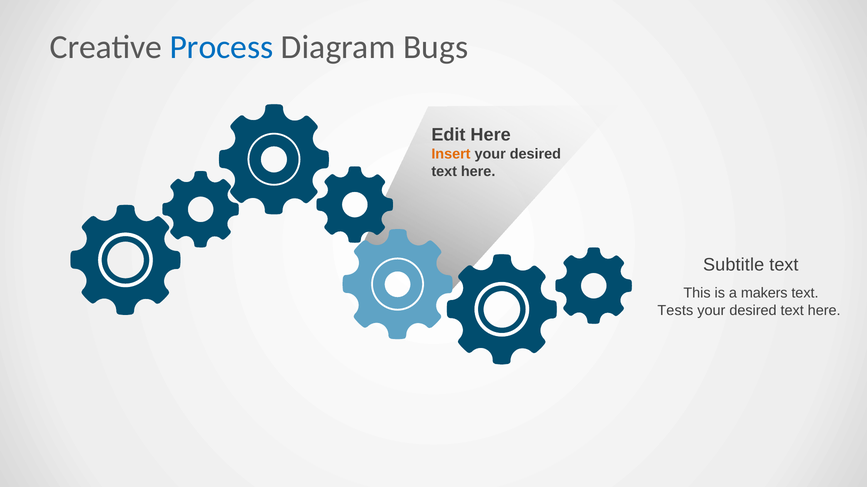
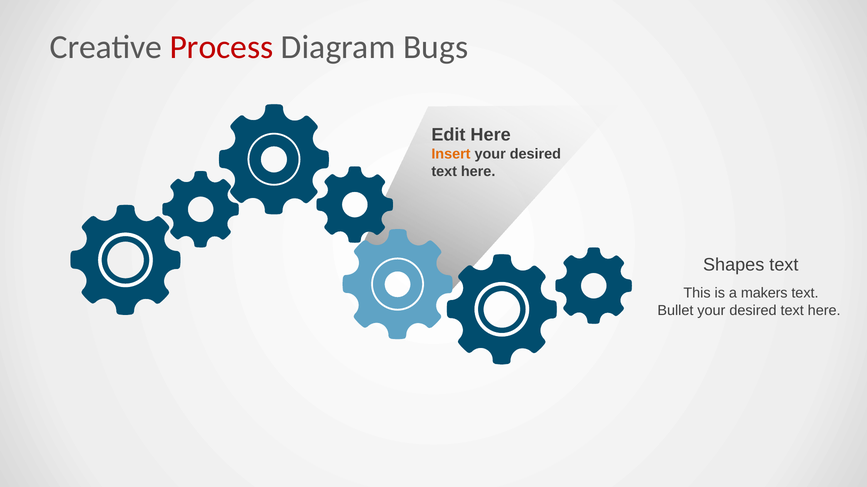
Process colour: blue -> red
Subtitle: Subtitle -> Shapes
Tests: Tests -> Bullet
